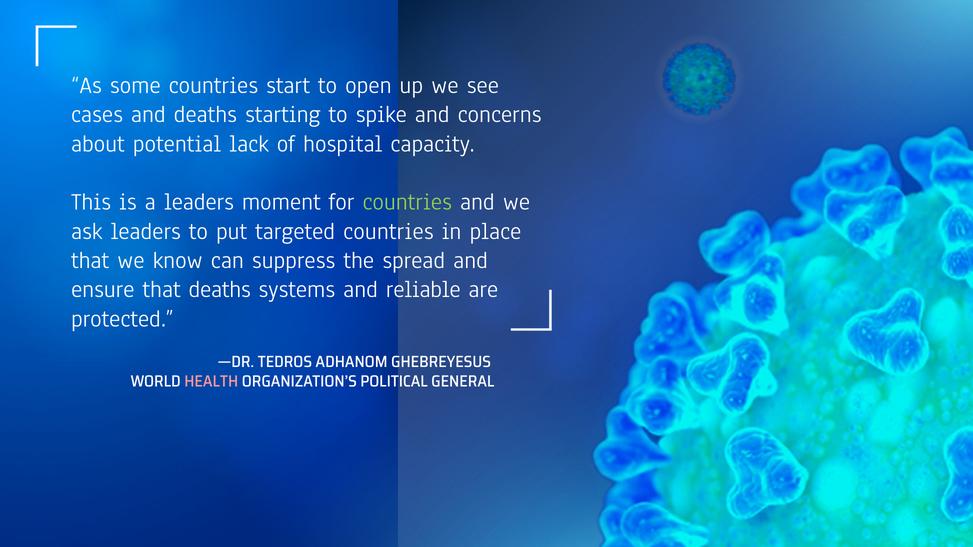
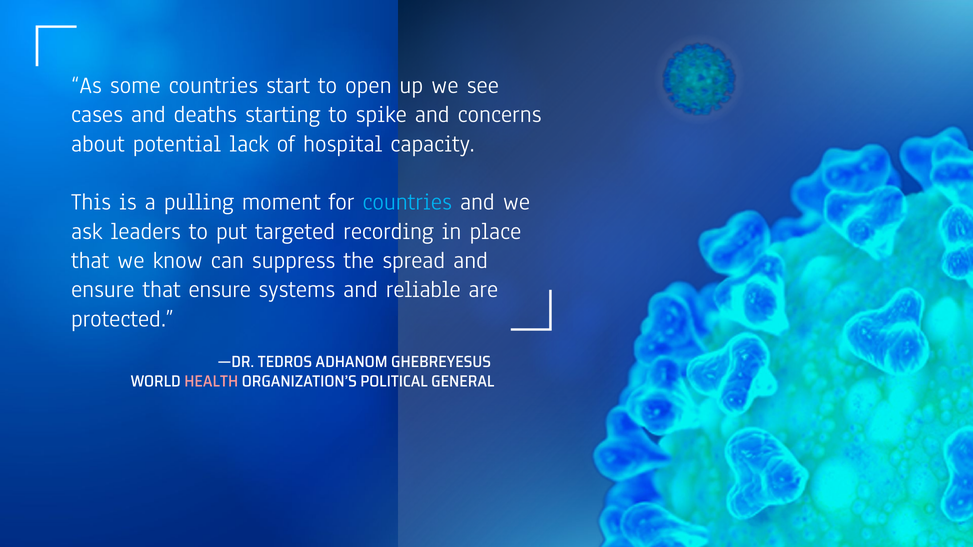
a leaders: leaders -> pulling
countries at (407, 202) colour: light green -> light blue
targeted countries: countries -> recording
that deaths: deaths -> ensure
